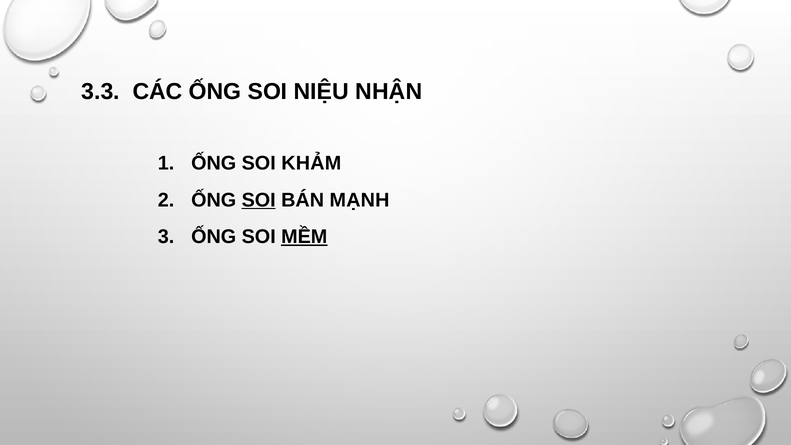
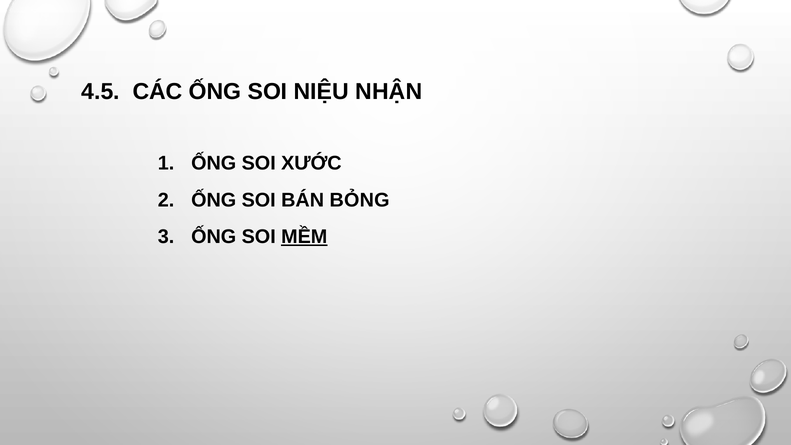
3.3: 3.3 -> 4.5
KHẢM: KHẢM -> XƯỚC
SOI at (259, 200) underline: present -> none
MẠNH: MẠNH -> BỎNG
